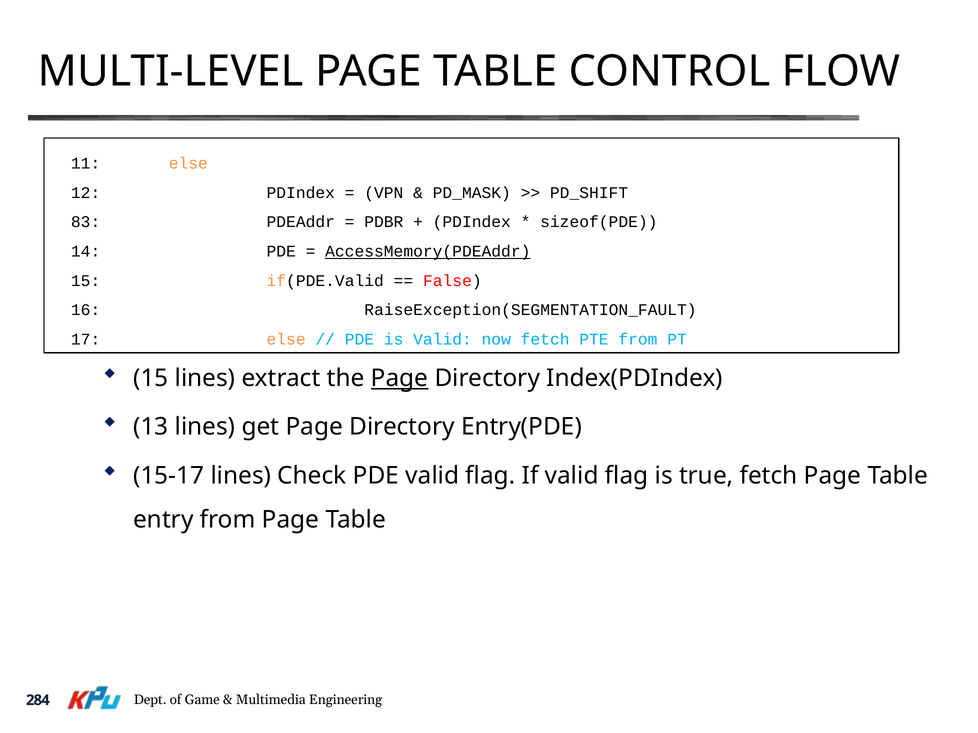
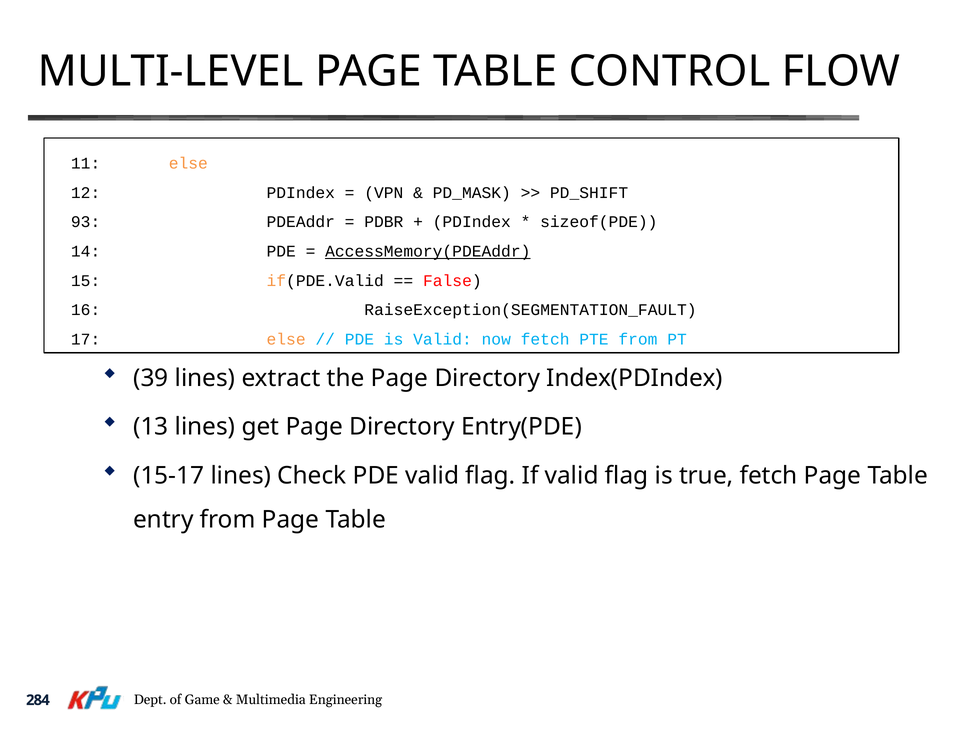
83: 83 -> 93
15 at (151, 378): 15 -> 39
Page at (400, 378) underline: present -> none
